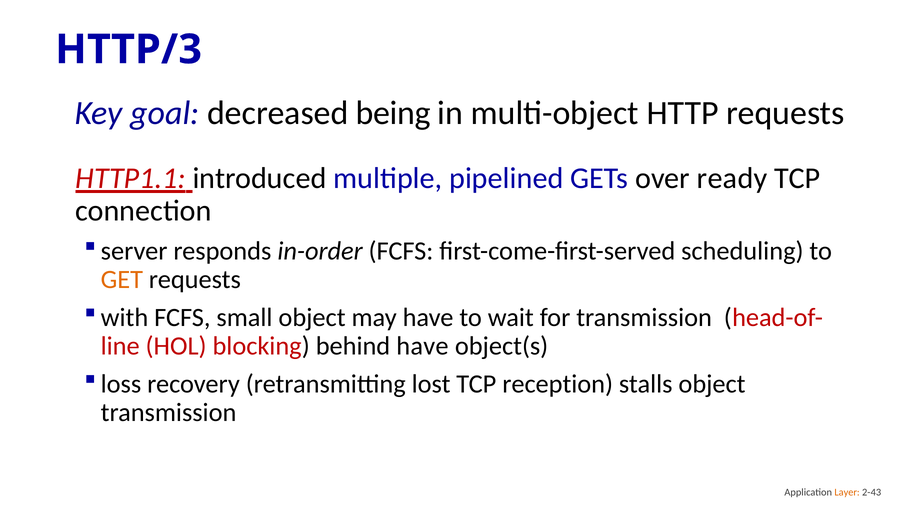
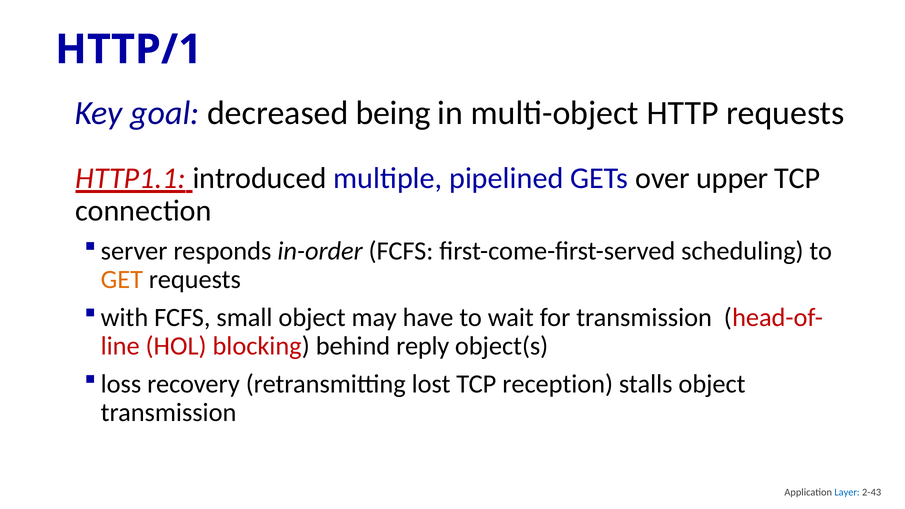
HTTP/3: HTTP/3 -> HTTP/1
ready: ready -> upper
behind have: have -> reply
Layer colour: orange -> blue
